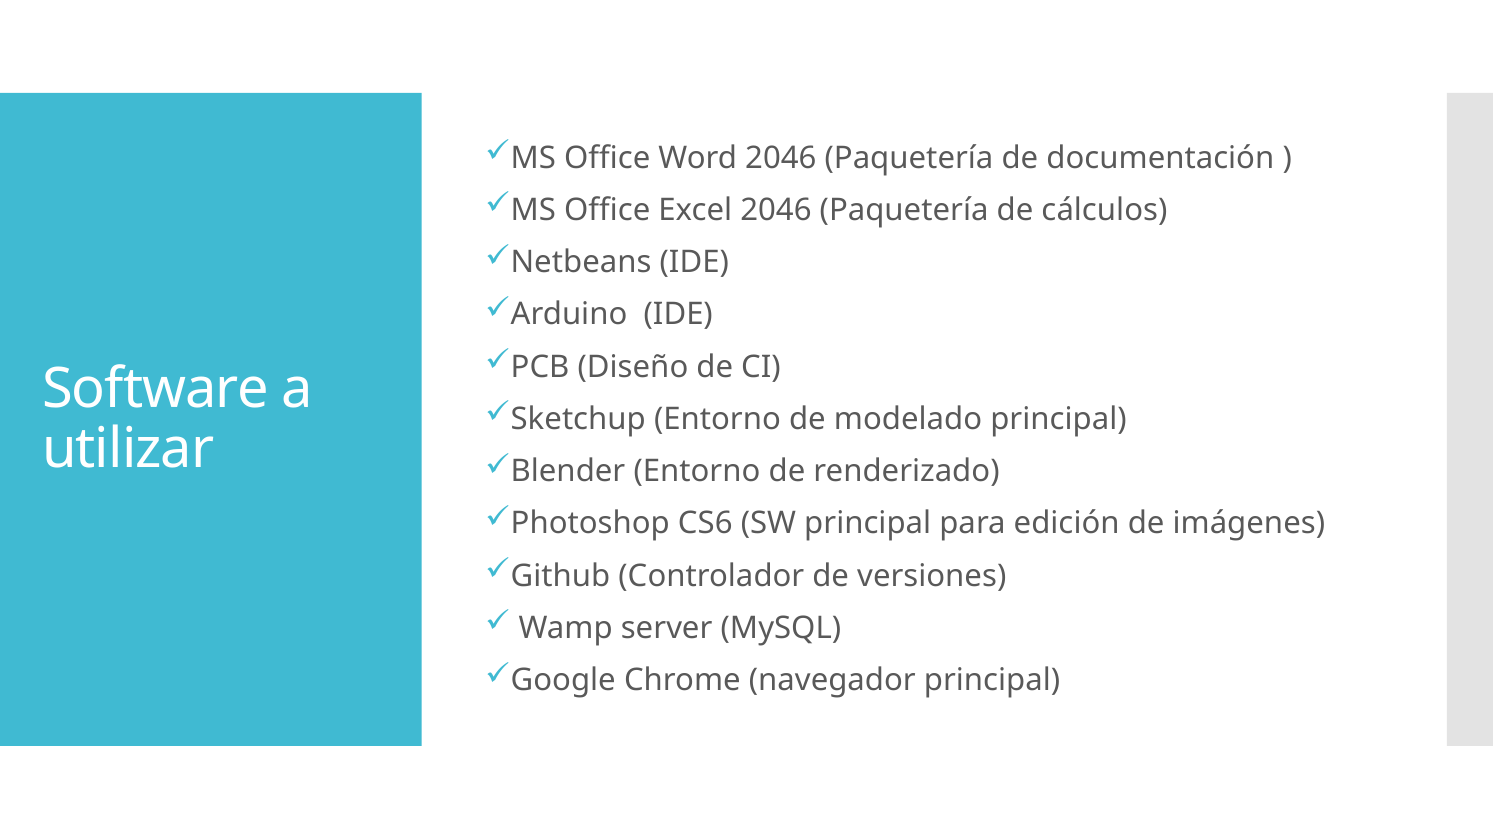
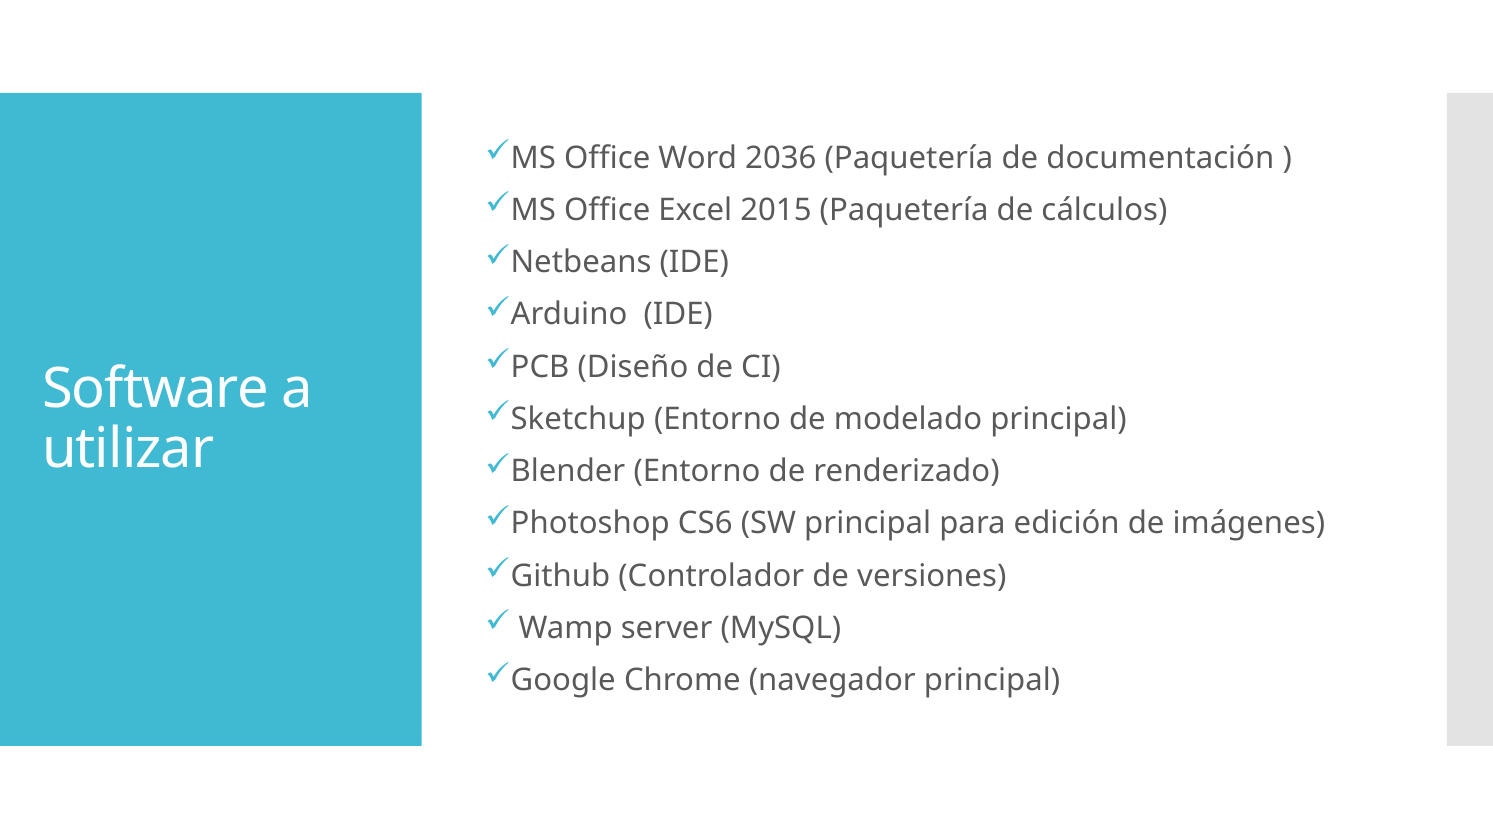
Word 2046: 2046 -> 2036
Excel 2046: 2046 -> 2015
